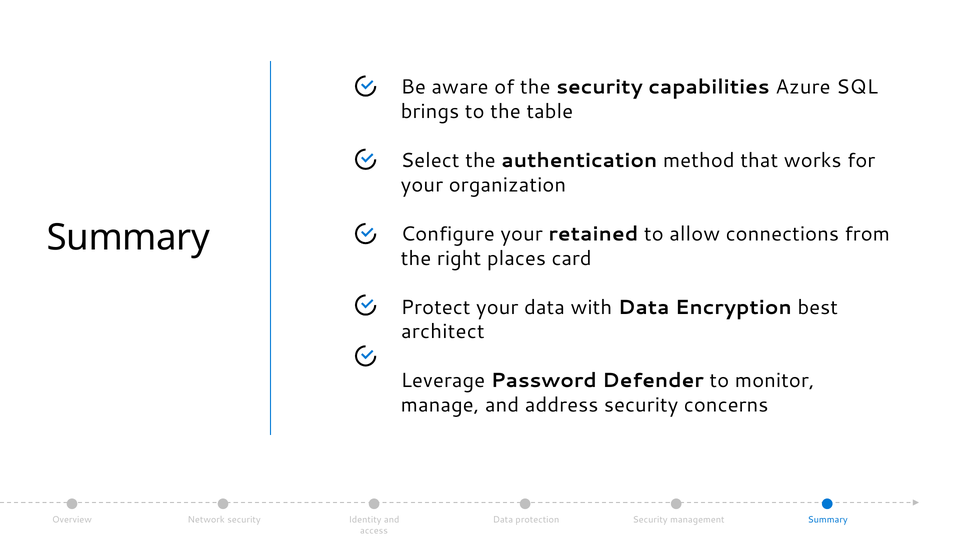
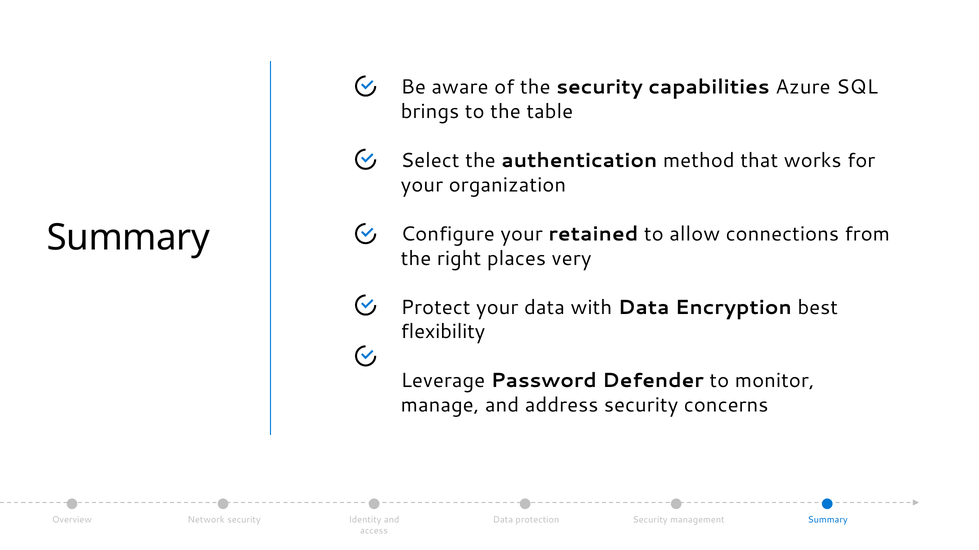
card: card -> very
architect: architect -> flexibility
